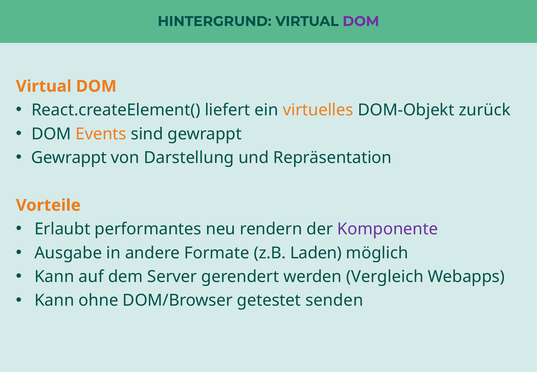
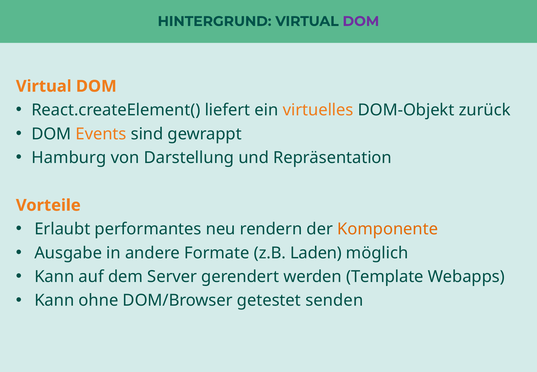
Gewrappt at (69, 158): Gewrappt -> Hamburg
Komponente colour: purple -> orange
Vergleich: Vergleich -> Template
